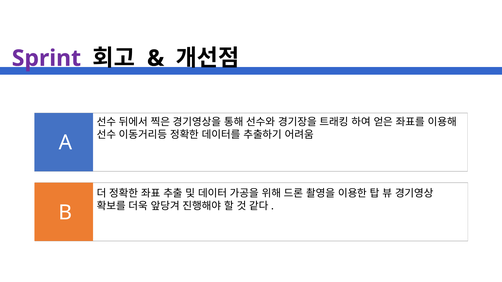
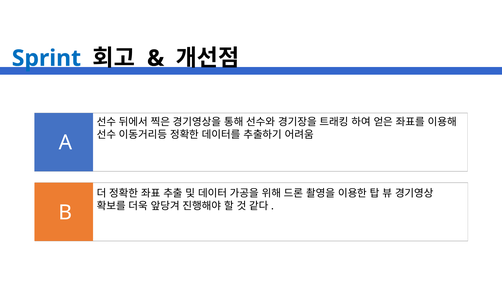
Sprint colour: purple -> blue
